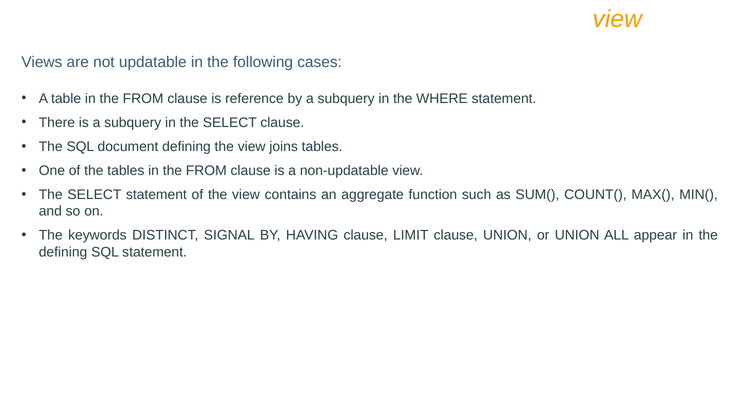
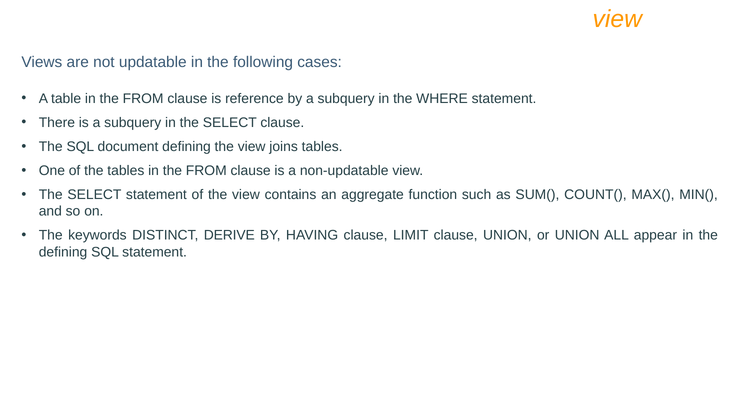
SIGNAL: SIGNAL -> DERIVE
